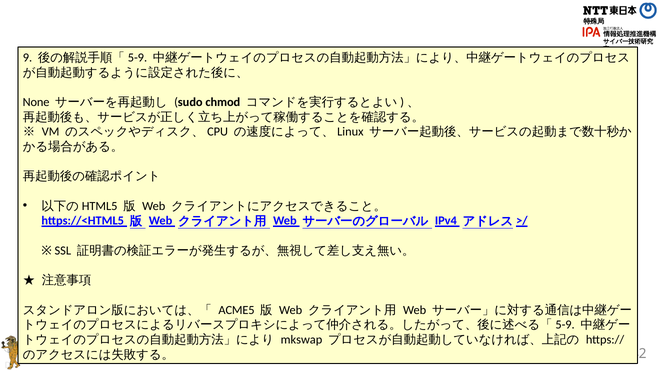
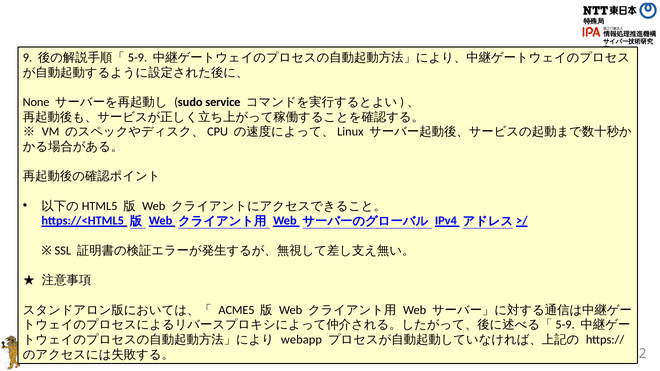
chmod: chmod -> service
mkswap: mkswap -> webapp
